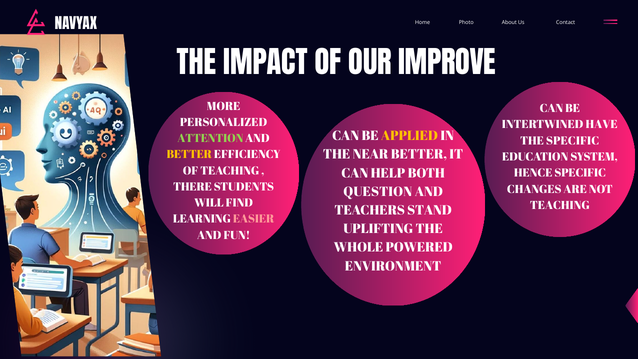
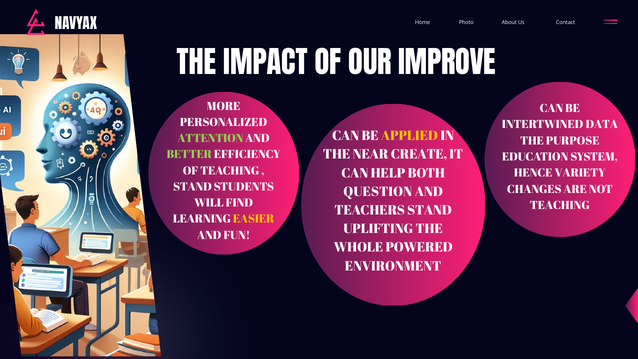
HAVE: HAVE -> DATA
THE SPECIFIC: SPECIFIC -> PURPOSE
NEAR BETTER: BETTER -> CREATE
BETTER at (189, 155) colour: yellow -> light green
HENCE SPECIFIC: SPECIFIC -> VARIETY
THERE at (192, 187): THERE -> STAND
EASIER colour: pink -> yellow
